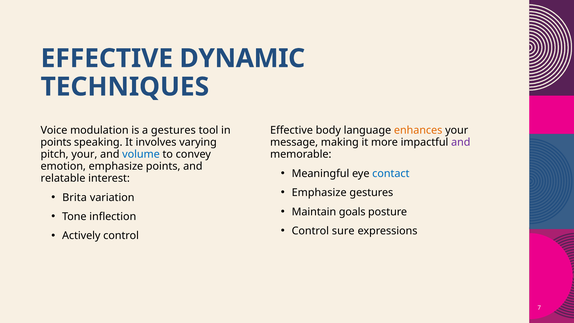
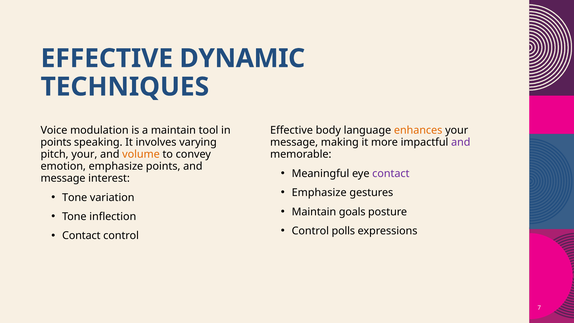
a gestures: gestures -> maintain
volume colour: blue -> orange
contact at (391, 173) colour: blue -> purple
relatable at (63, 178): relatable -> message
Brita at (75, 197): Brita -> Tone
sure: sure -> polls
Actively at (81, 236): Actively -> Contact
